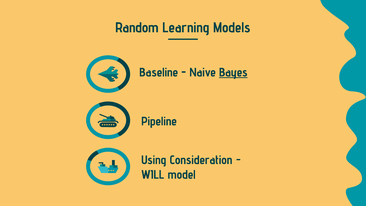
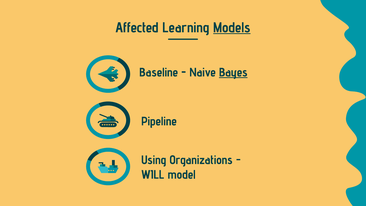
Random: Random -> Affected
Models underline: none -> present
Consideration: Consideration -> Organizations
